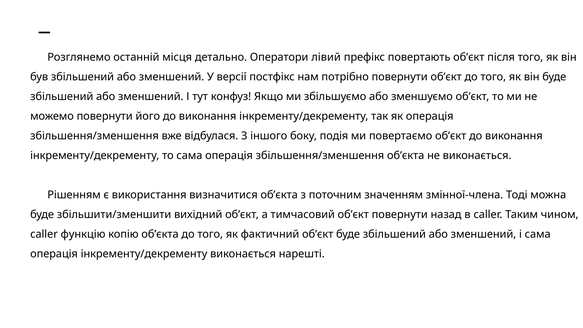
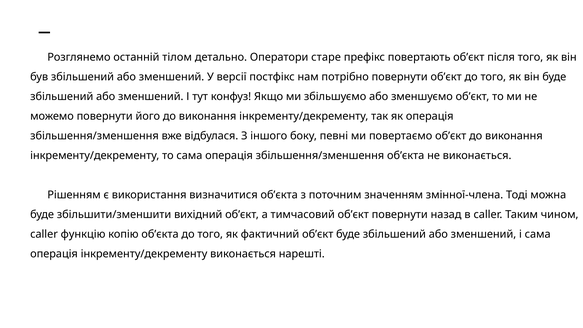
місця: місця -> тілом
лівий: лівий -> старе
подія: подія -> певні
